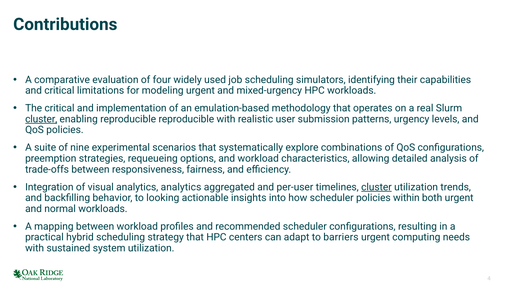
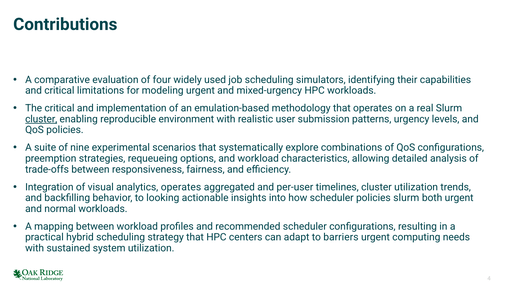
reproducible reproducible: reproducible -> environment
analytics analytics: analytics -> operates
cluster at (376, 187) underline: present -> none
policies within: within -> slurm
